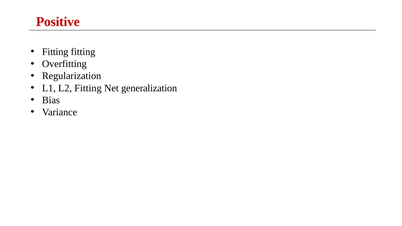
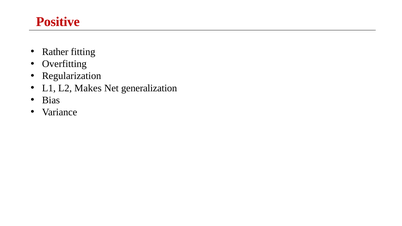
Fitting at (55, 52): Fitting -> Rather
L2 Fitting: Fitting -> Makes
